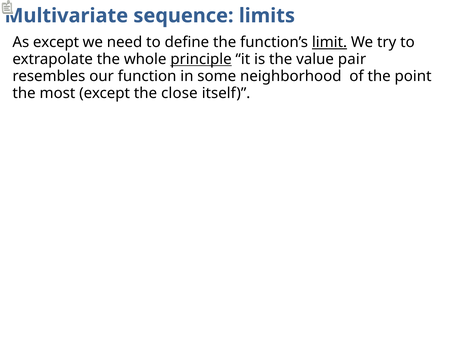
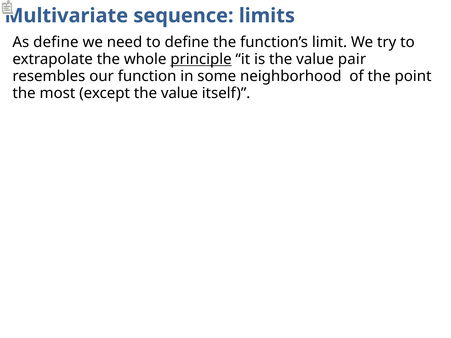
As except: except -> define
limit underline: present -> none
except the close: close -> value
